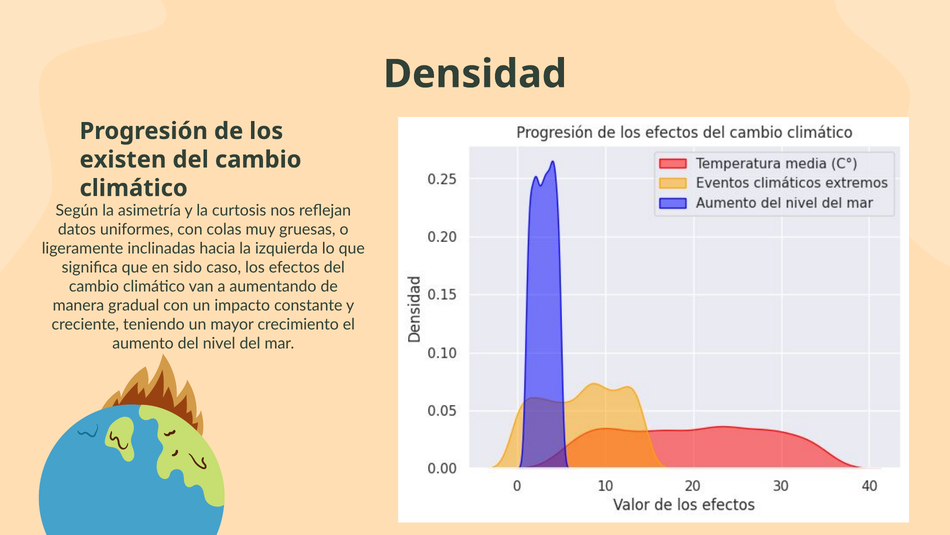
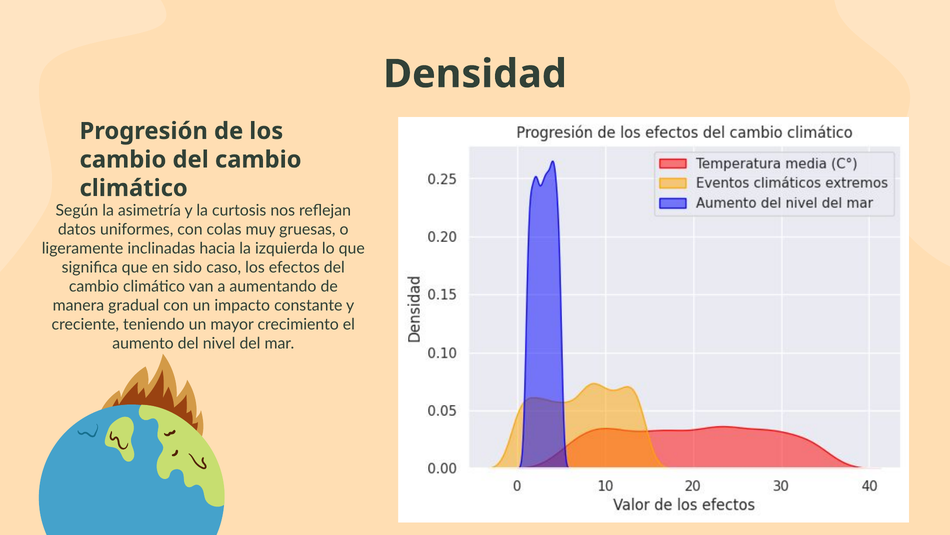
existen at (123, 159): existen -> cambio
